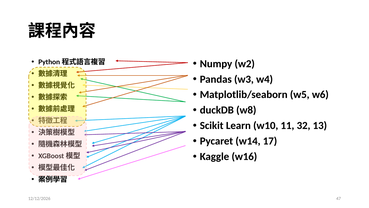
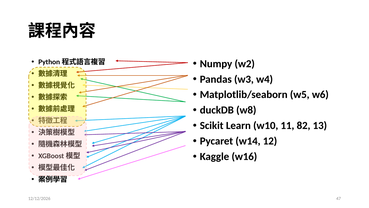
32: 32 -> 82
17: 17 -> 12
